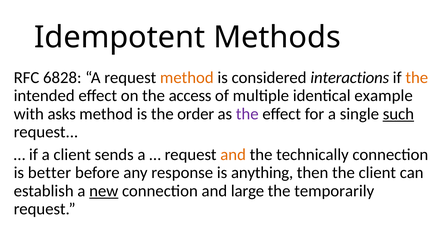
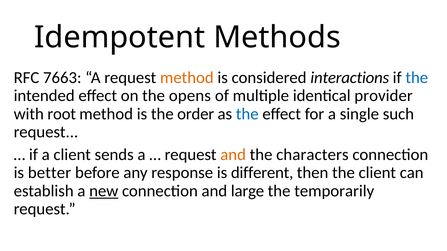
6828: 6828 -> 7663
the at (417, 78) colour: orange -> blue
access: access -> opens
example: example -> provider
asks: asks -> root
the at (247, 114) colour: purple -> blue
such underline: present -> none
technically: technically -> characters
anything: anything -> different
